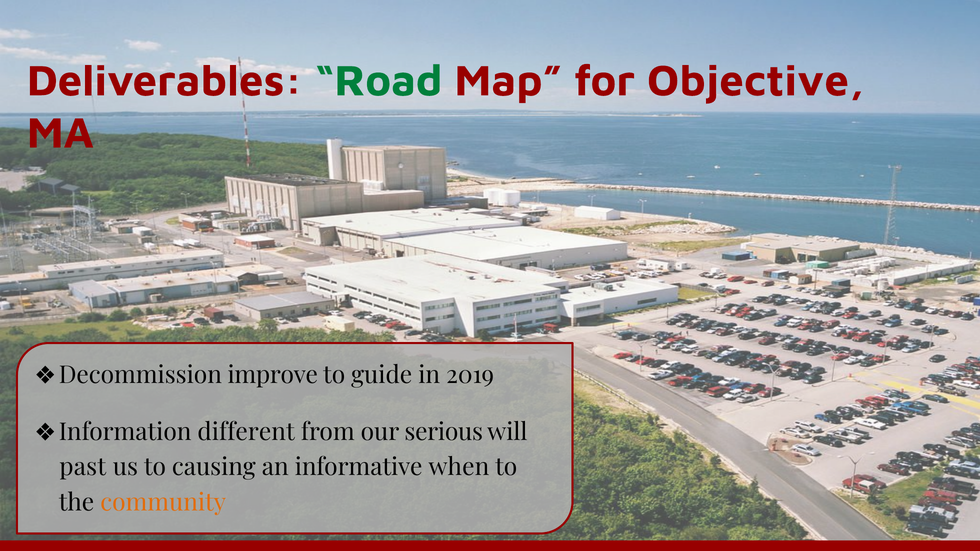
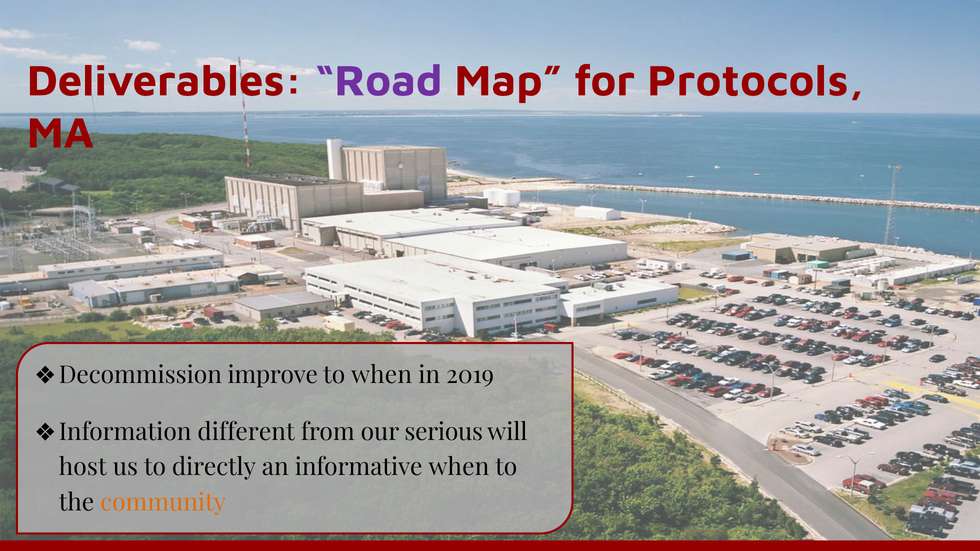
Road colour: green -> purple
Objective: Objective -> Protocols
to guide: guide -> when
past: past -> host
causing: causing -> directly
